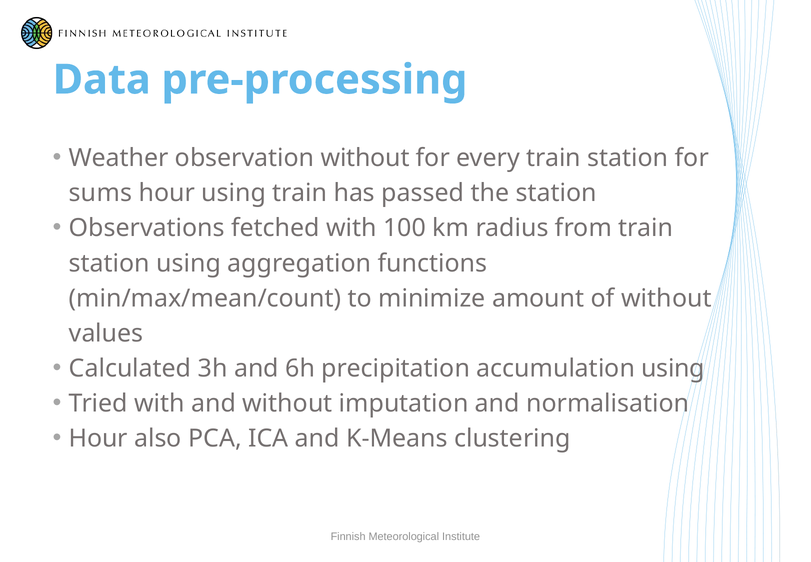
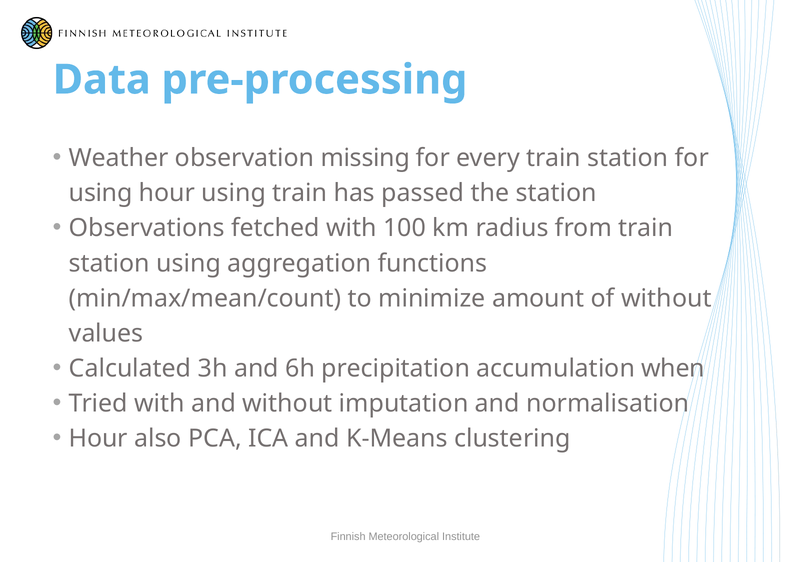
observation without: without -> missing
sums at (100, 193): sums -> using
accumulation using: using -> when
